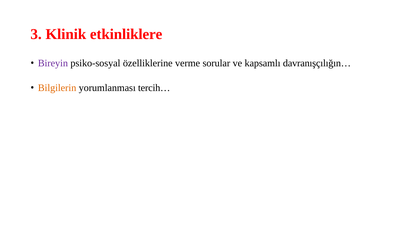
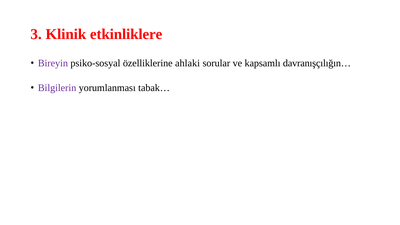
verme: verme -> ahlaki
Bilgilerin colour: orange -> purple
tercih…: tercih… -> tabak…
